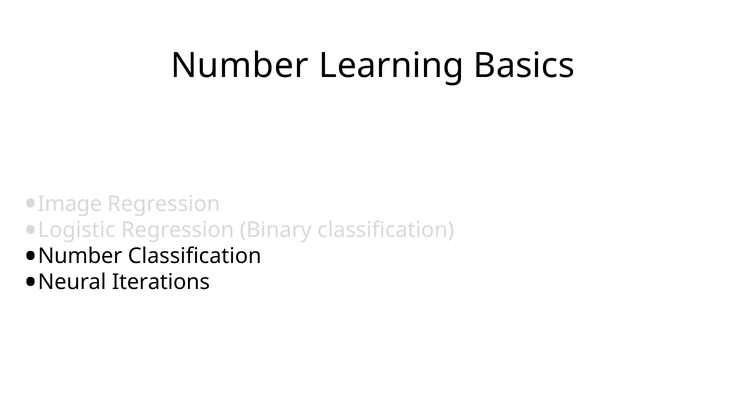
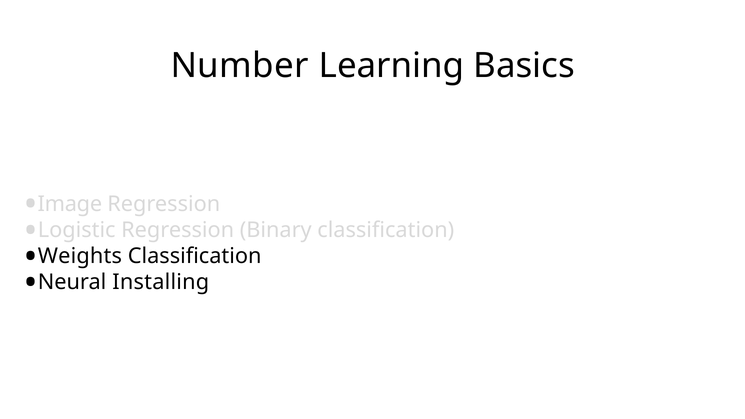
Number at (80, 256): Number -> Weights
Iterations: Iterations -> Installing
